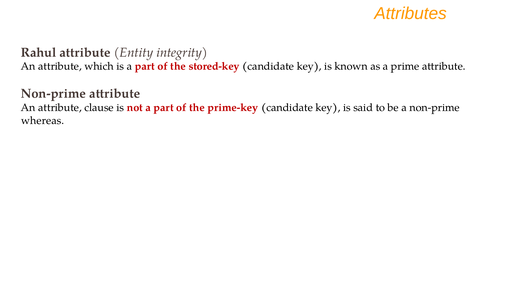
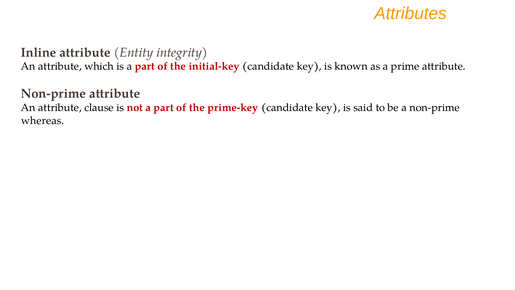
Rahul: Rahul -> Inline
stored-key: stored-key -> initial-key
